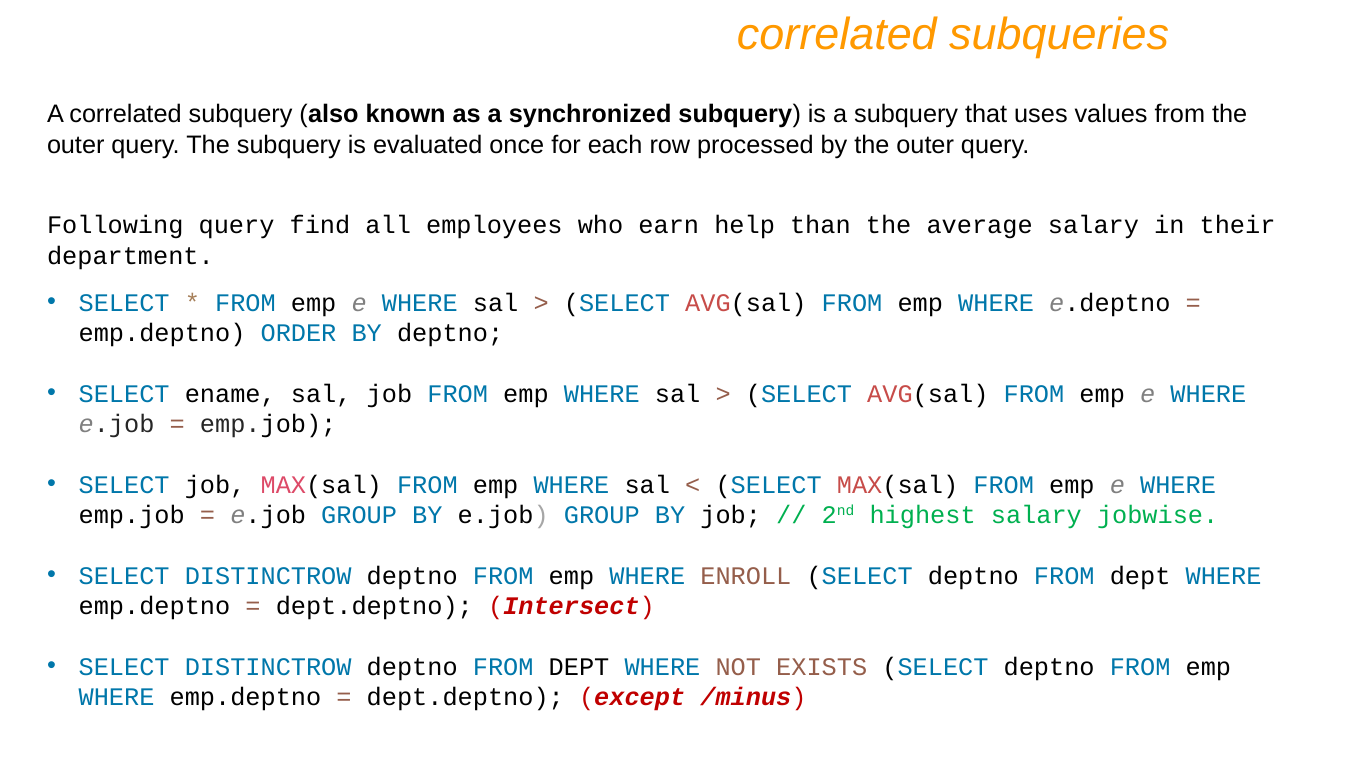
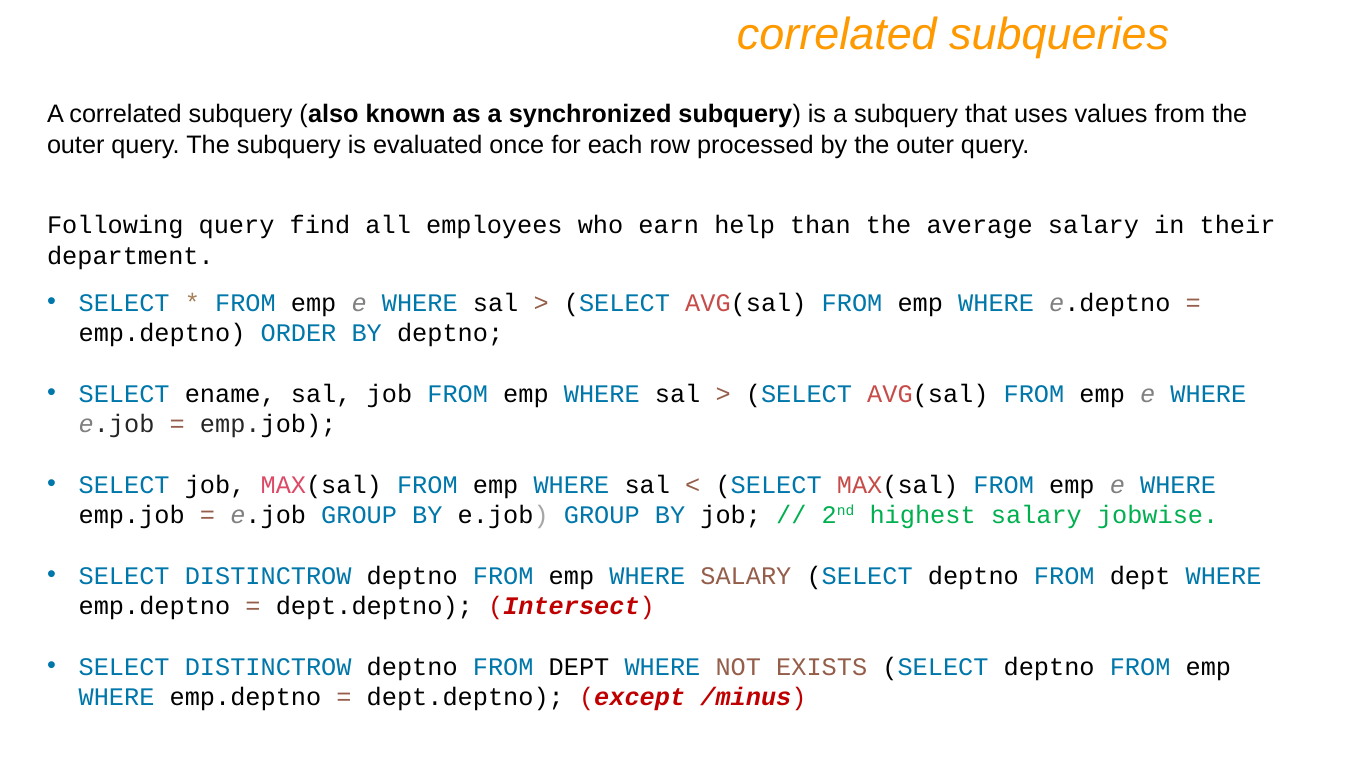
WHERE ENROLL: ENROLL -> SALARY
